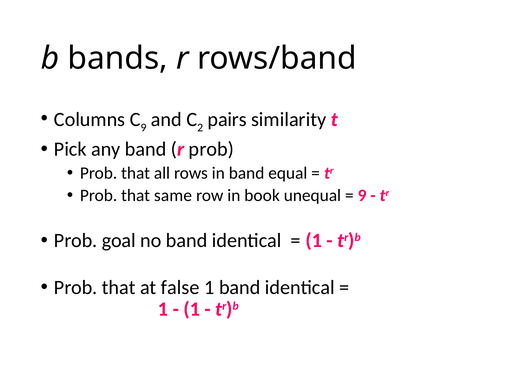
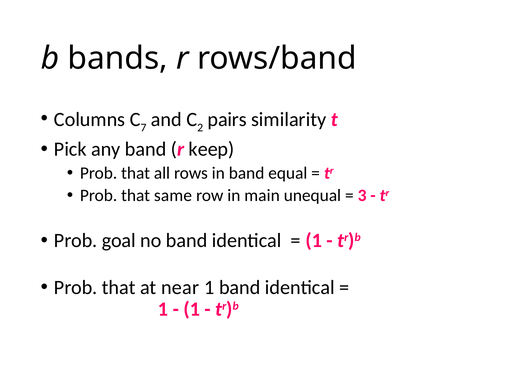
9 at (143, 128): 9 -> 7
r prob: prob -> keep
book: book -> main
9 at (362, 196): 9 -> 3
false: false -> near
